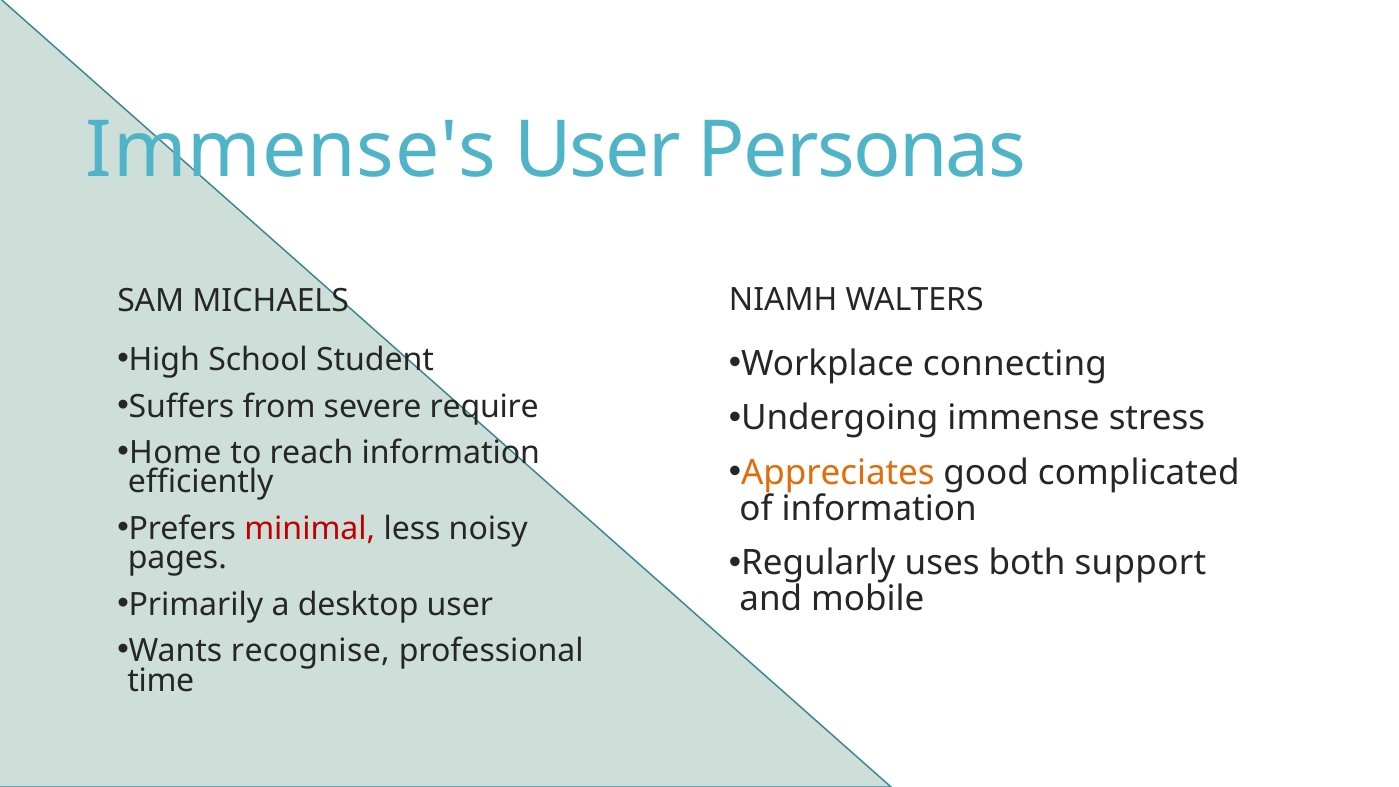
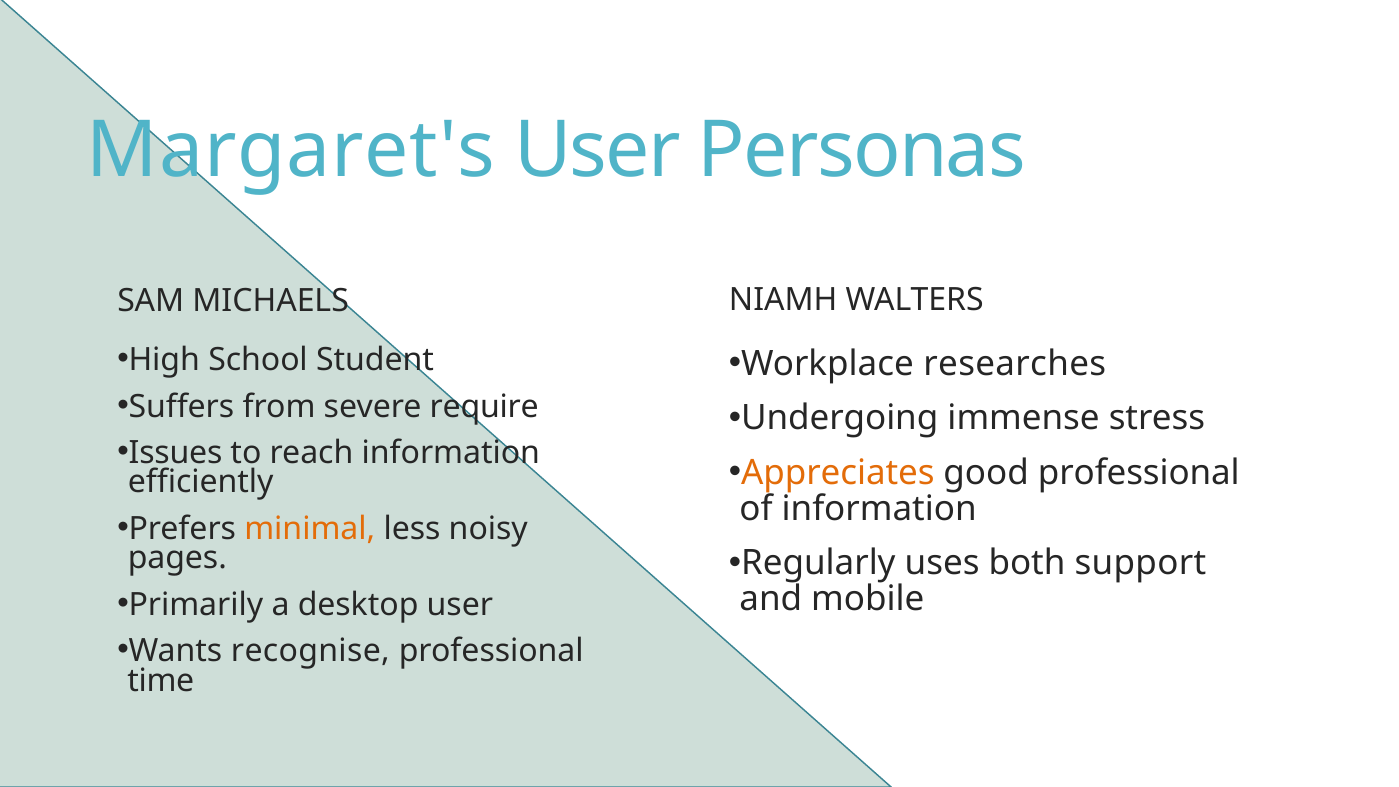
Immense's: Immense's -> Margaret's
connecting: connecting -> researches
Home: Home -> Issues
good complicated: complicated -> professional
minimal colour: red -> orange
